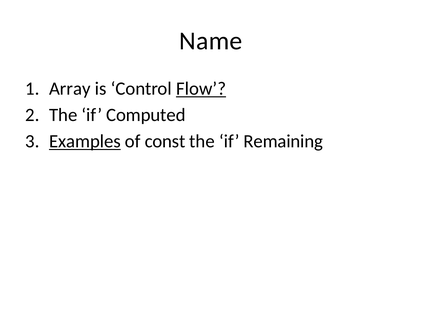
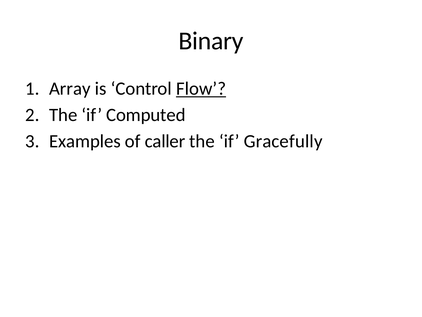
Name: Name -> Binary
Examples underline: present -> none
const: const -> caller
Remaining: Remaining -> Gracefully
